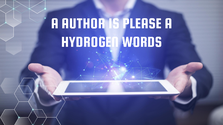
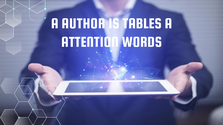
PLEASE: PLEASE -> TABLES
HYDROGEN: HYDROGEN -> ATTENTION
